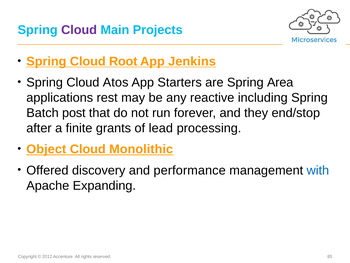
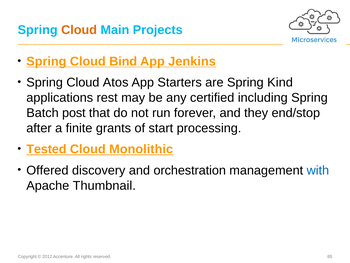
Cloud at (79, 30) colour: purple -> orange
Root: Root -> Bind
Area: Area -> Kind
reactive: reactive -> certified
lead: lead -> start
Object: Object -> Tested
performance: performance -> orchestration
Expanding: Expanding -> Thumbnail
